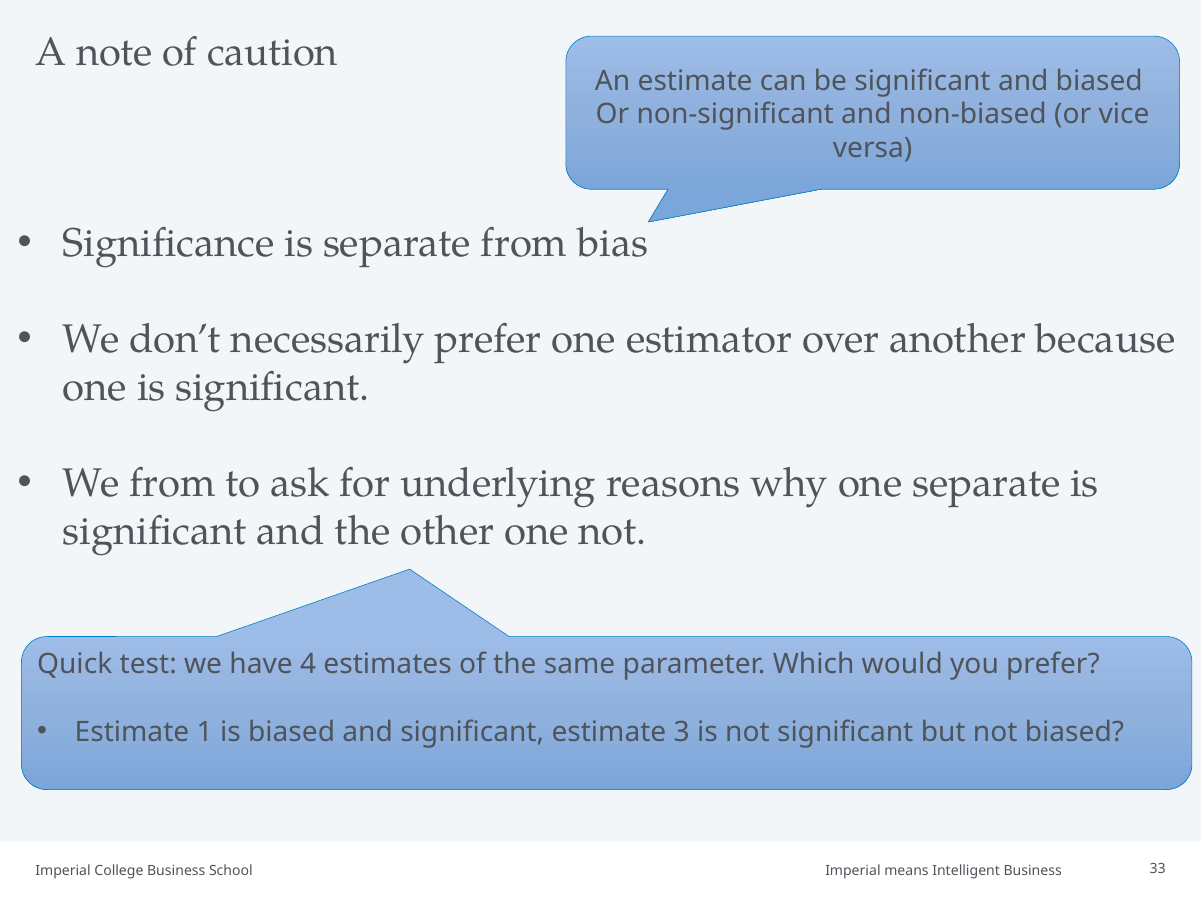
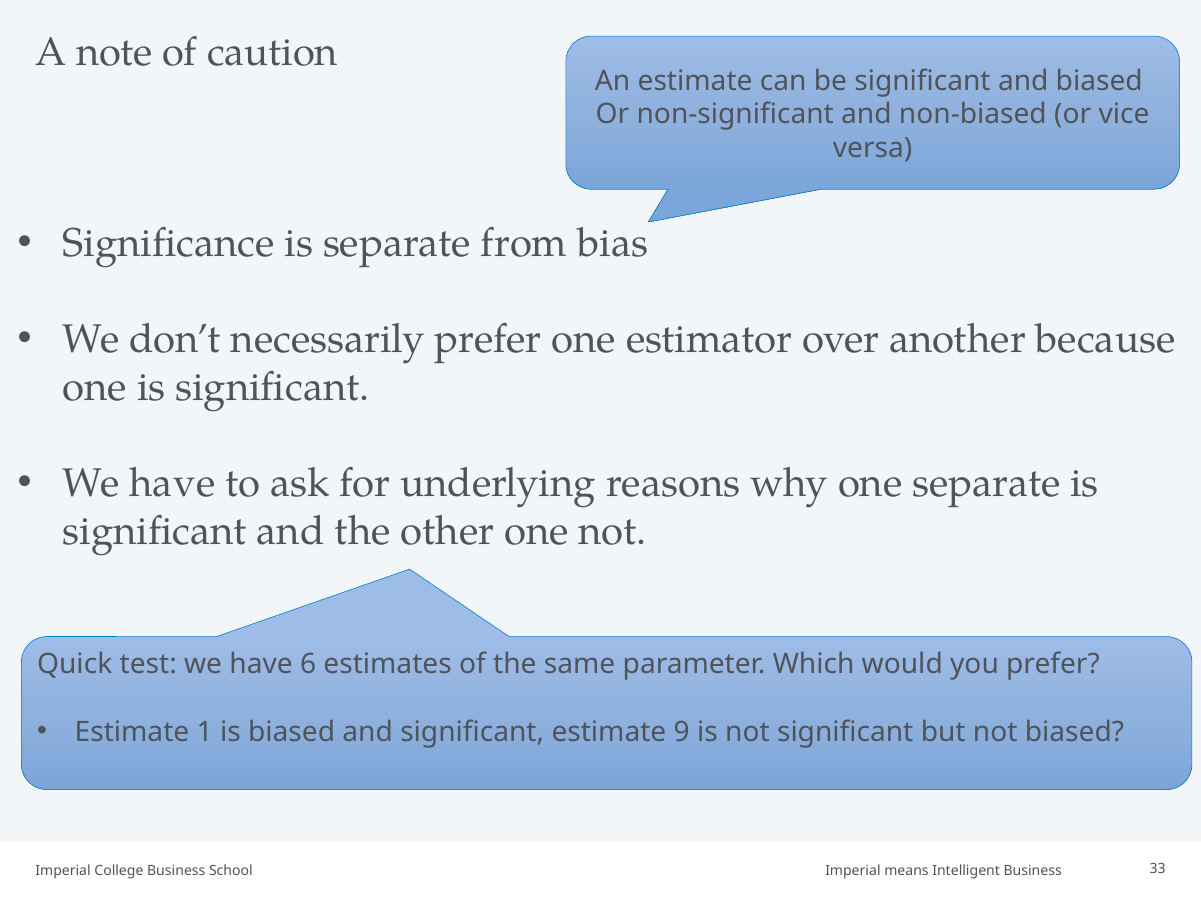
from at (172, 483): from -> have
4: 4 -> 6
3: 3 -> 9
